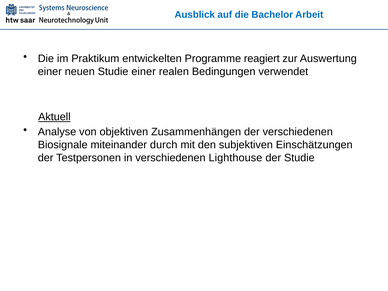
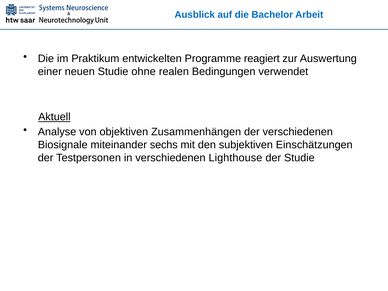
Studie einer: einer -> ohne
durch: durch -> sechs
